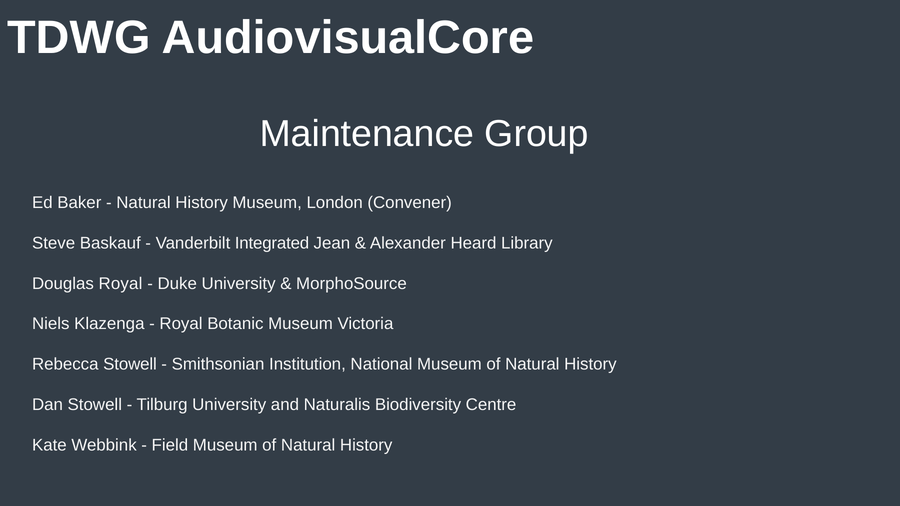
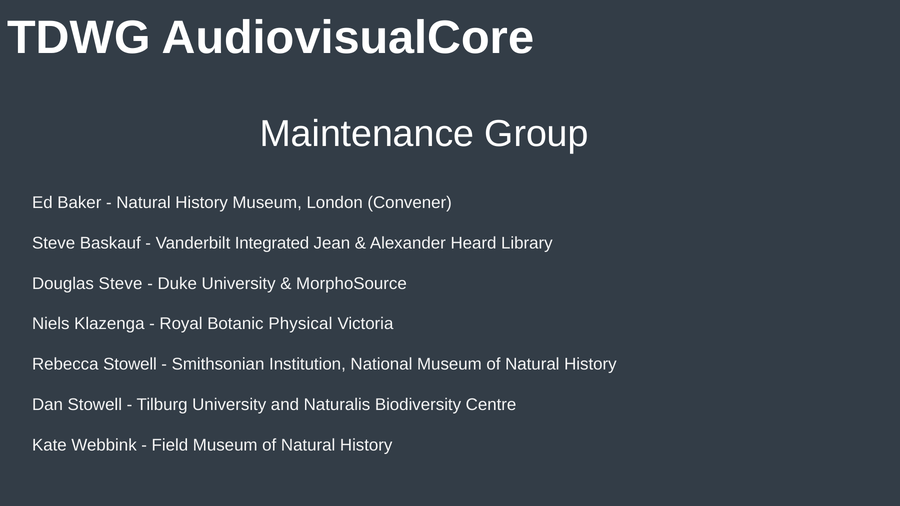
Douglas Royal: Royal -> Steve
Botanic Museum: Museum -> Physical
